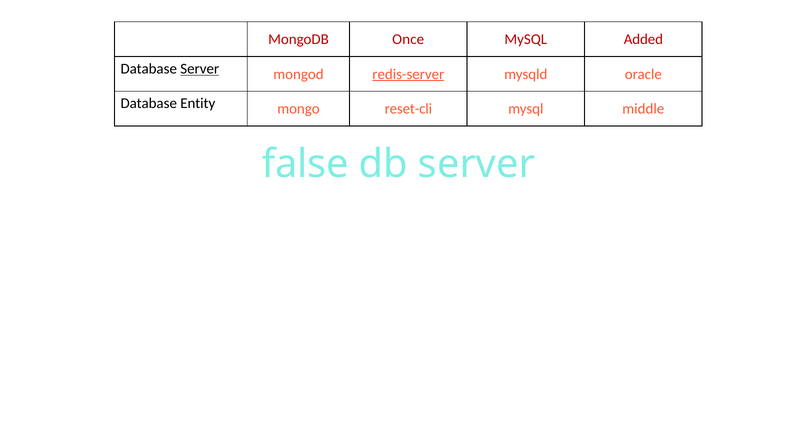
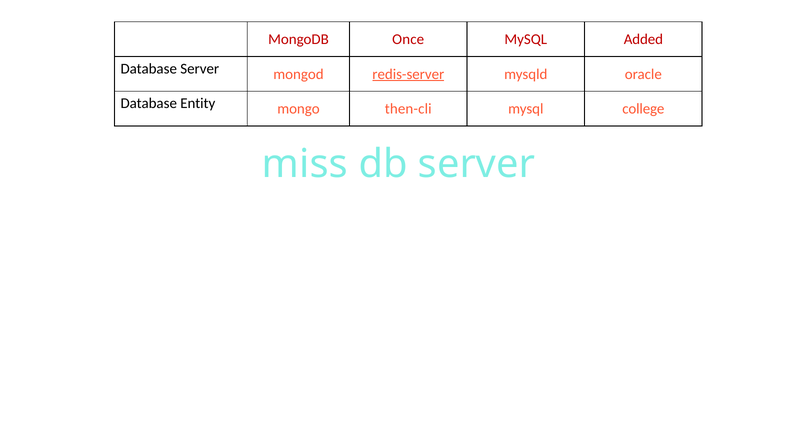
Server at (200, 69) underline: present -> none
reset-cli: reset-cli -> then-cli
middle: middle -> college
false: false -> miss
